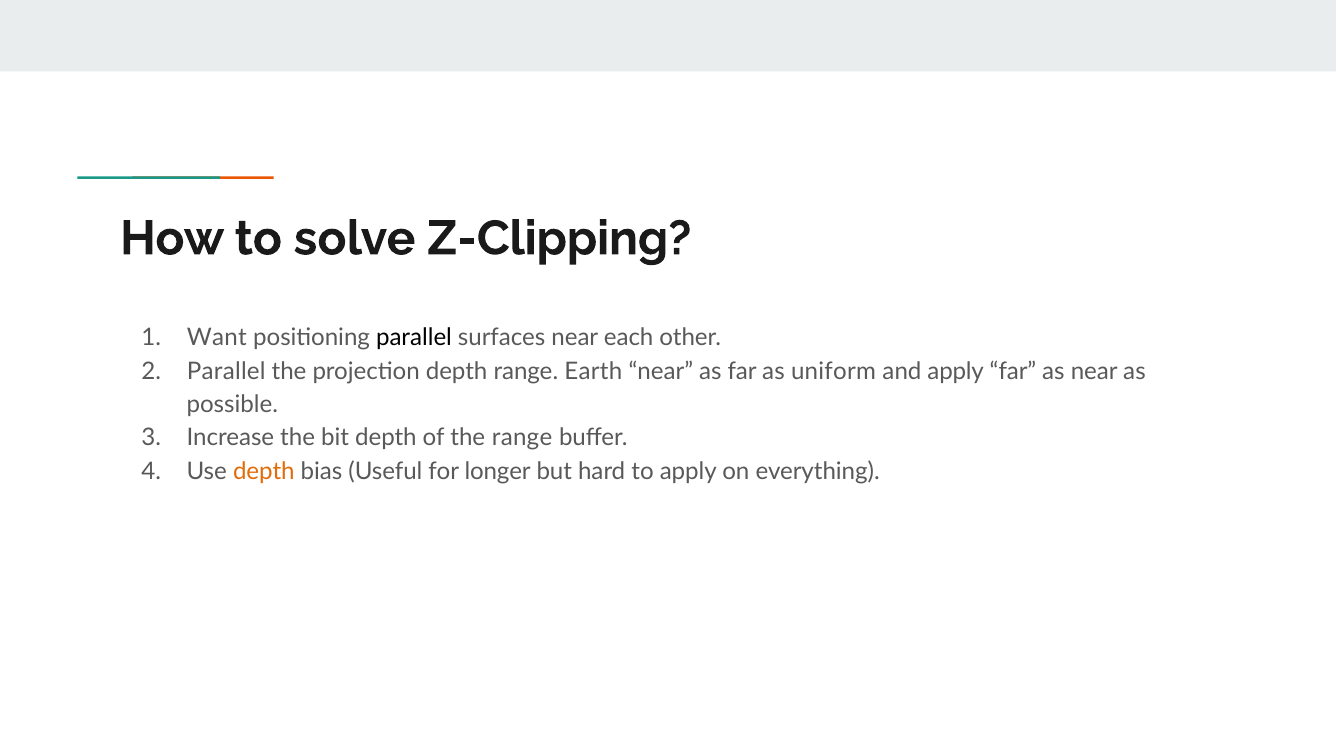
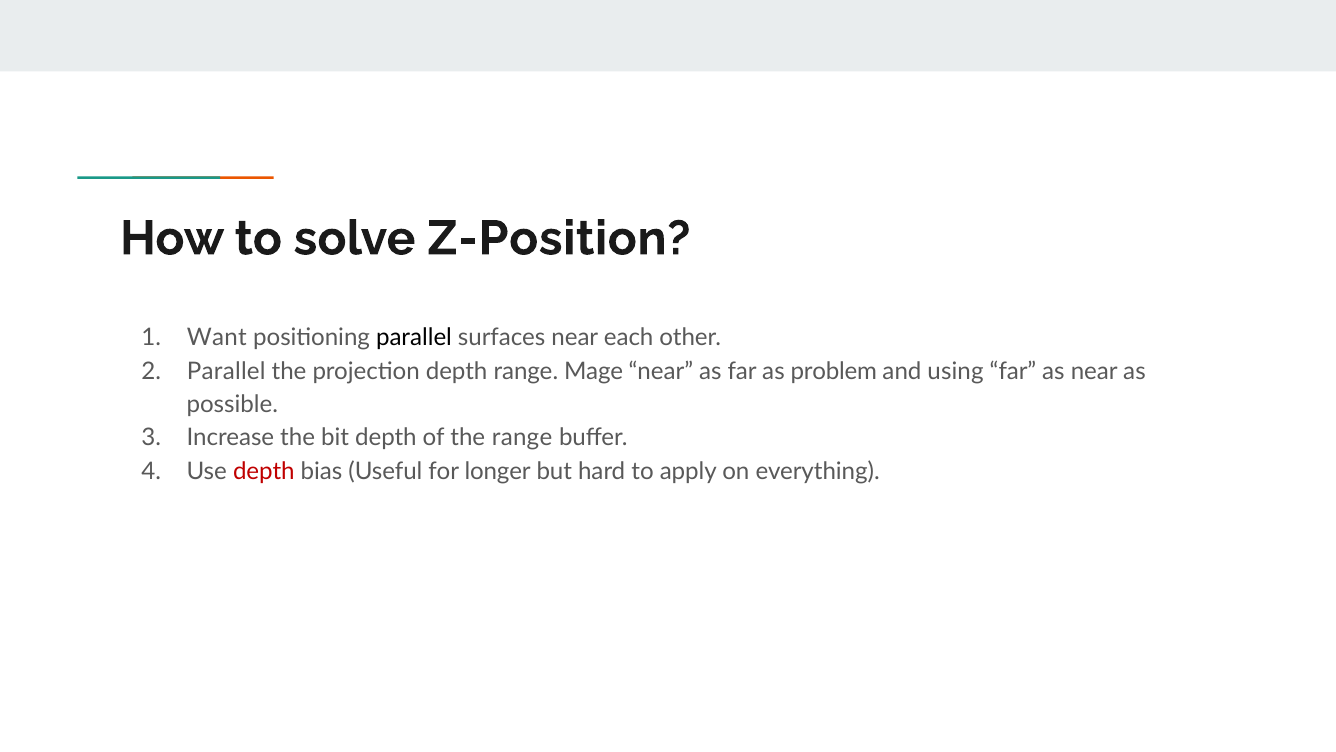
Z-Clipping: Z-Clipping -> Z-Position
Earth: Earth -> Mage
uniform: uniform -> problem
and apply: apply -> using
depth at (264, 471) colour: orange -> red
